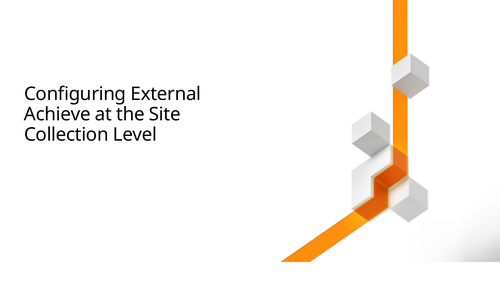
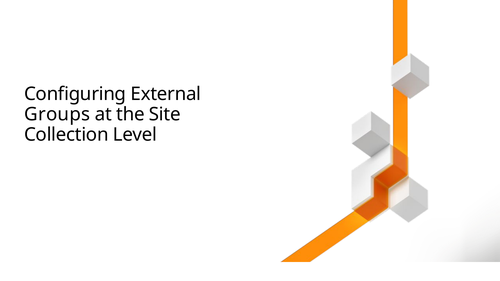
Achieve: Achieve -> Groups
